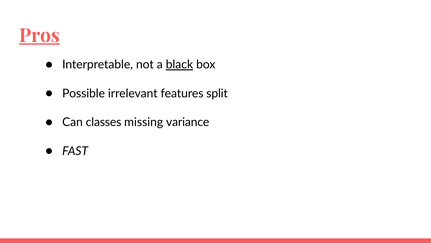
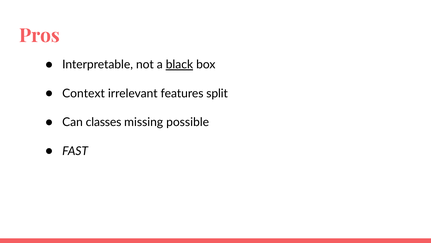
Pros underline: present -> none
Possible: Possible -> Context
variance: variance -> possible
